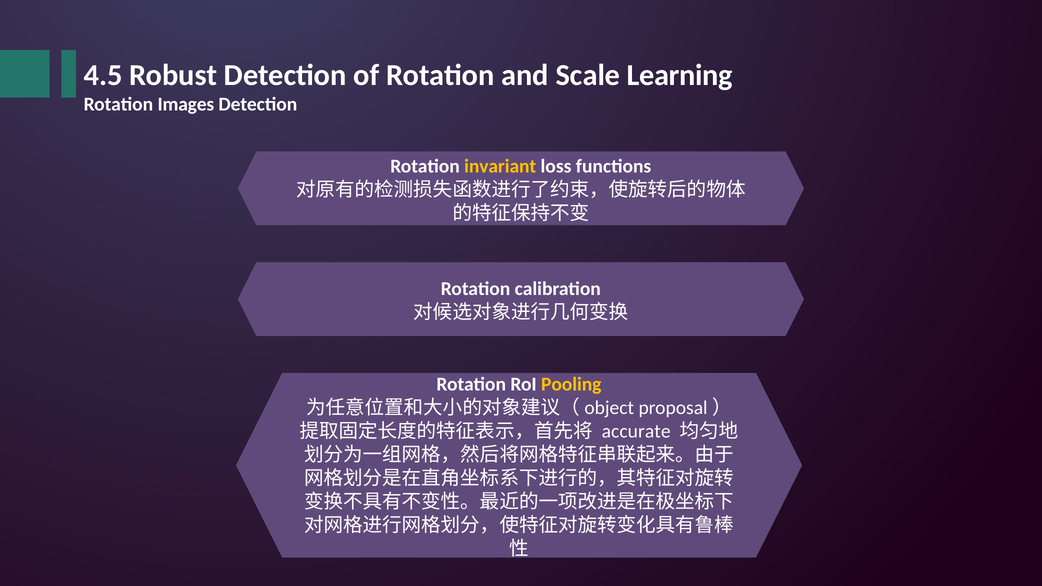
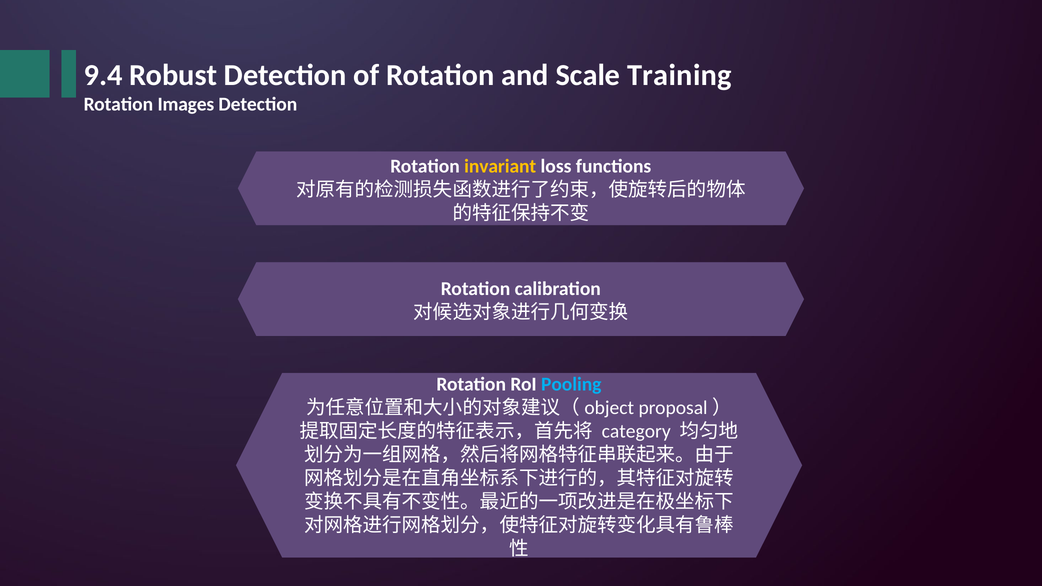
4.5: 4.5 -> 9.4
Learning: Learning -> Training
Pooling colour: yellow -> light blue
accurate: accurate -> category
